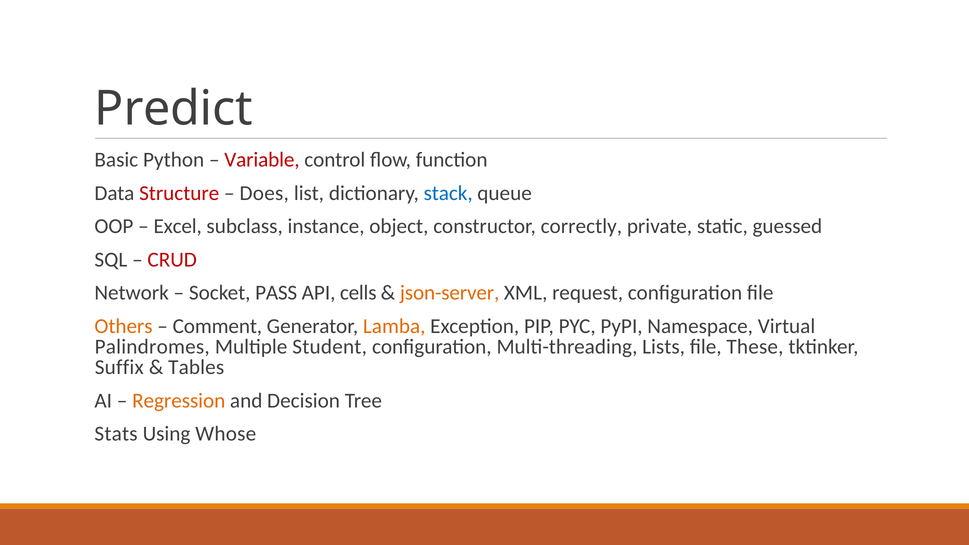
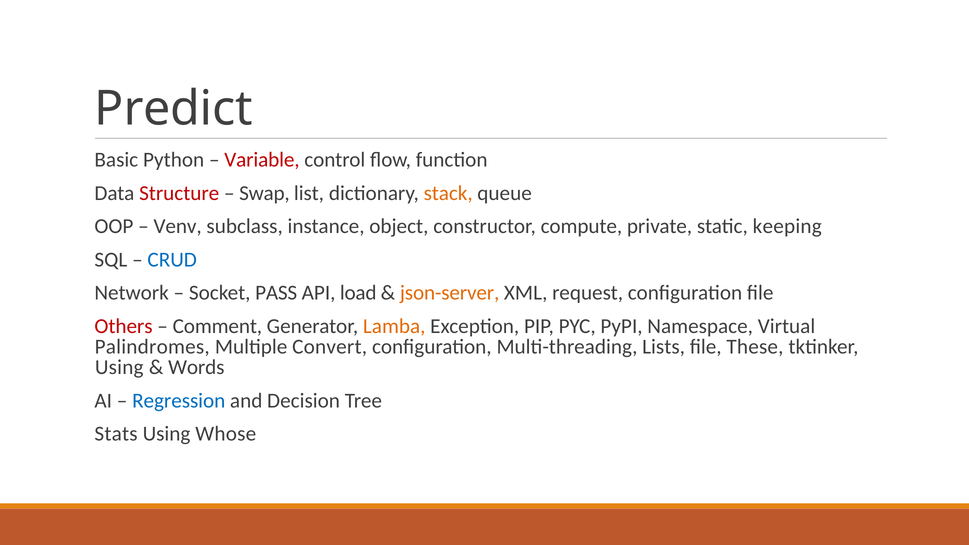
Does: Does -> Swap
stack colour: blue -> orange
Excel: Excel -> Venv
correctly: correctly -> compute
guessed: guessed -> keeping
CRUD colour: red -> blue
cells: cells -> load
Others colour: orange -> red
Student: Student -> Convert
Suffix at (119, 367): Suffix -> Using
Tables: Tables -> Words
Regression colour: orange -> blue
